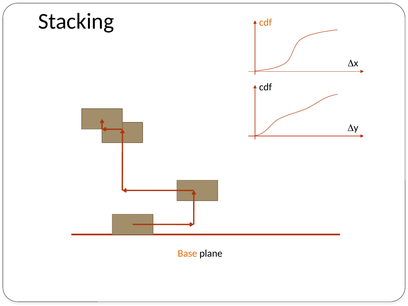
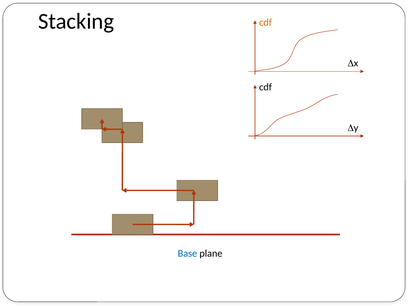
Base colour: orange -> blue
